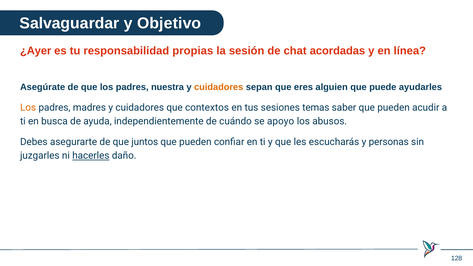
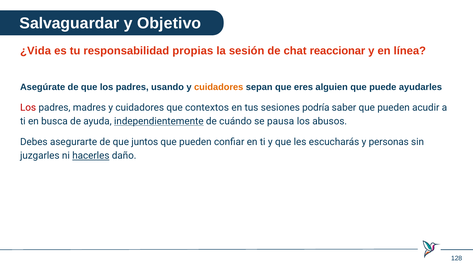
¿Ayer: ¿Ayer -> ¿Vida
acordadas: acordadas -> reaccionar
nuestra: nuestra -> usando
Los at (28, 108) colour: orange -> red
temas: temas -> podría
independientemente underline: none -> present
apoyo: apoyo -> pausa
